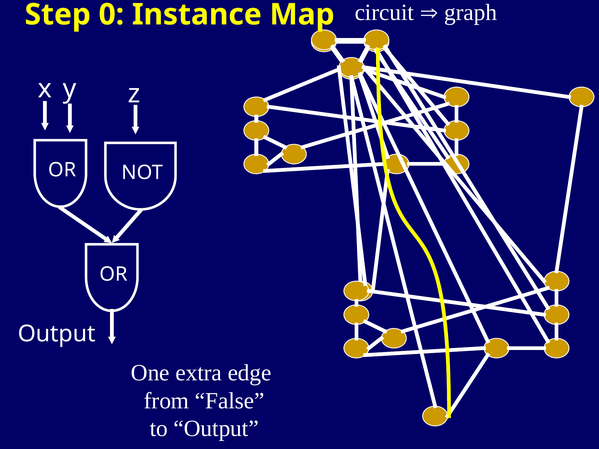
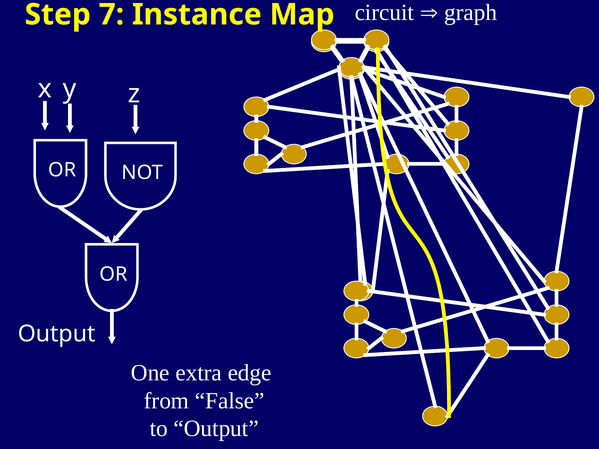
0: 0 -> 7
